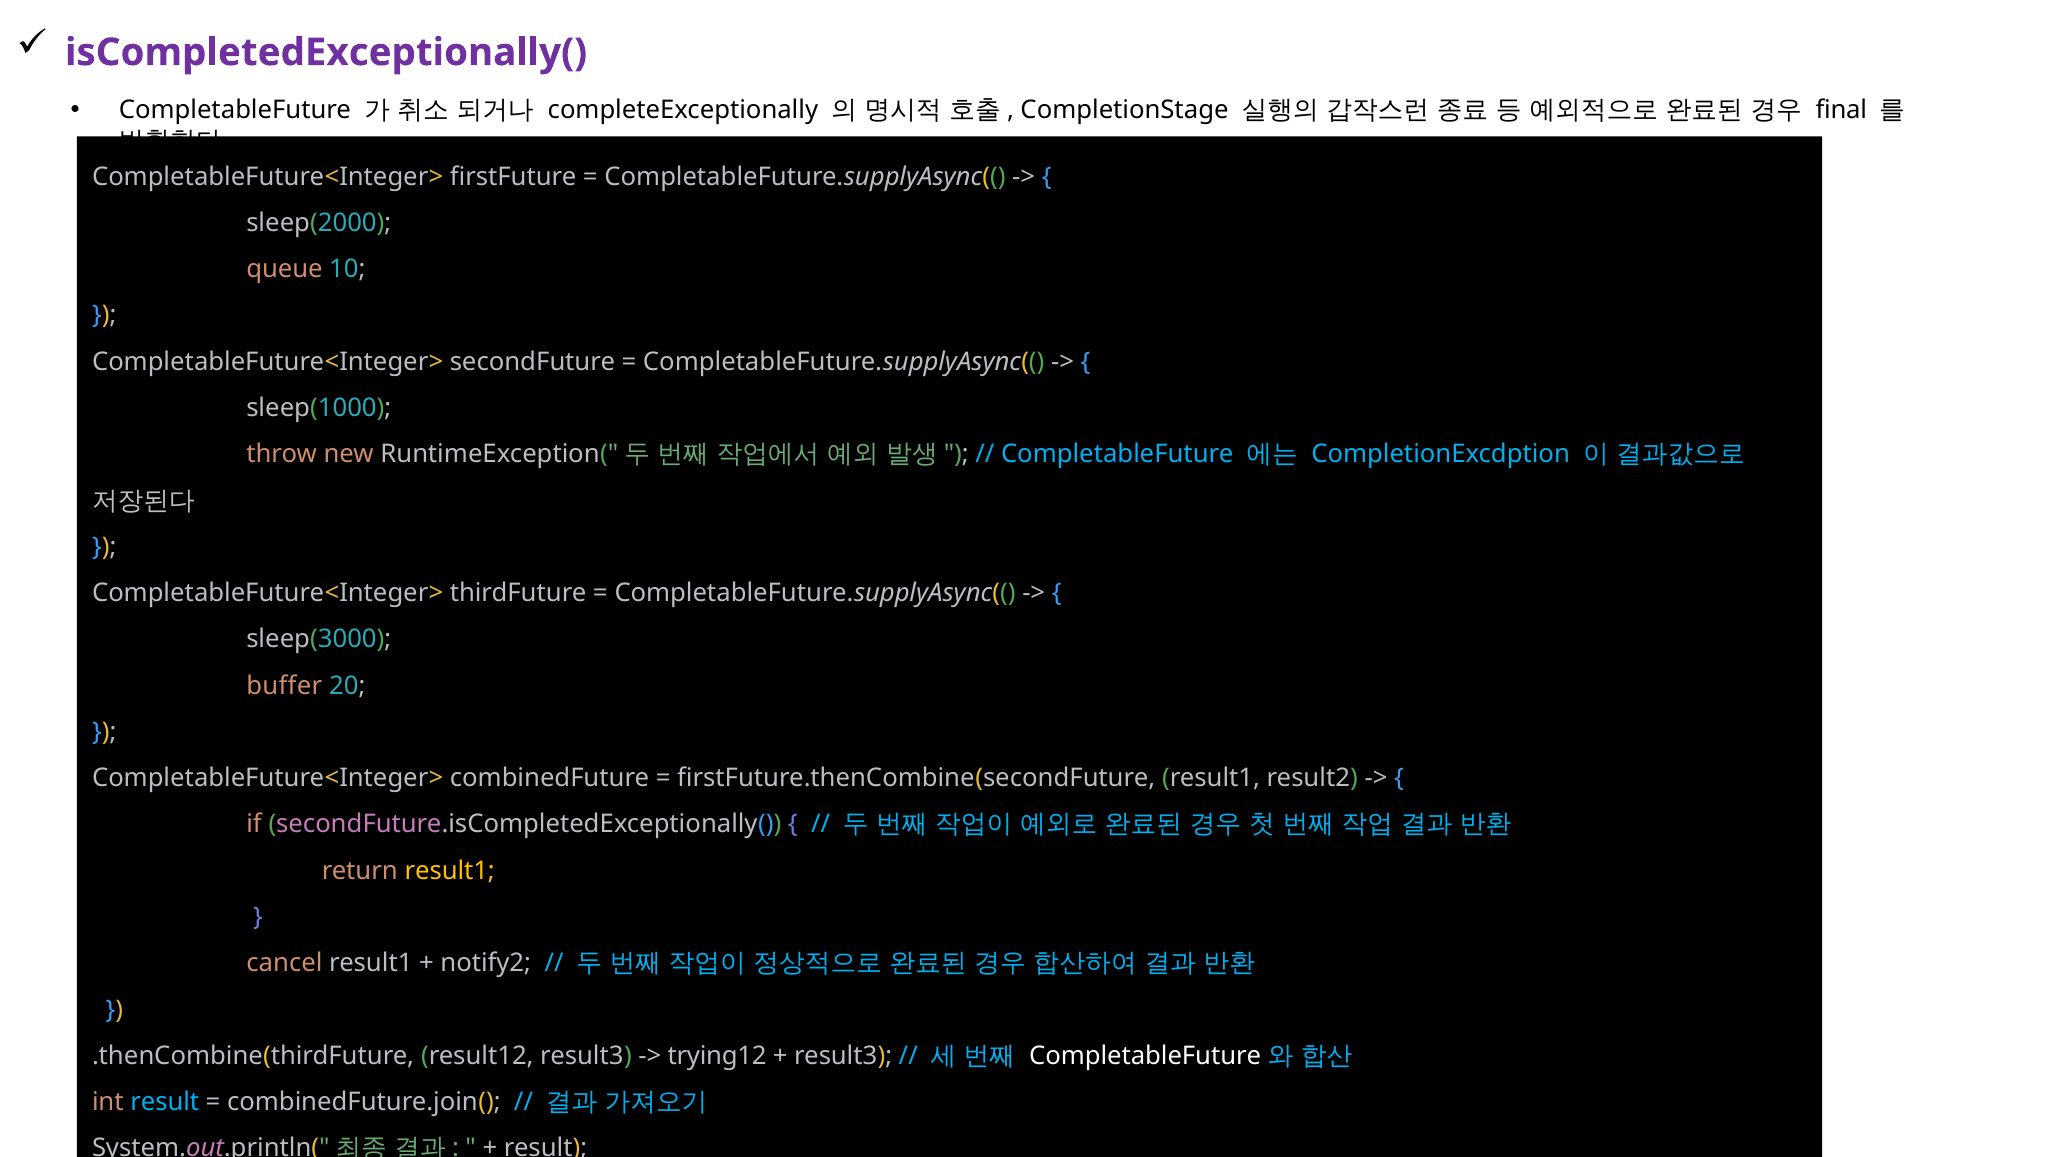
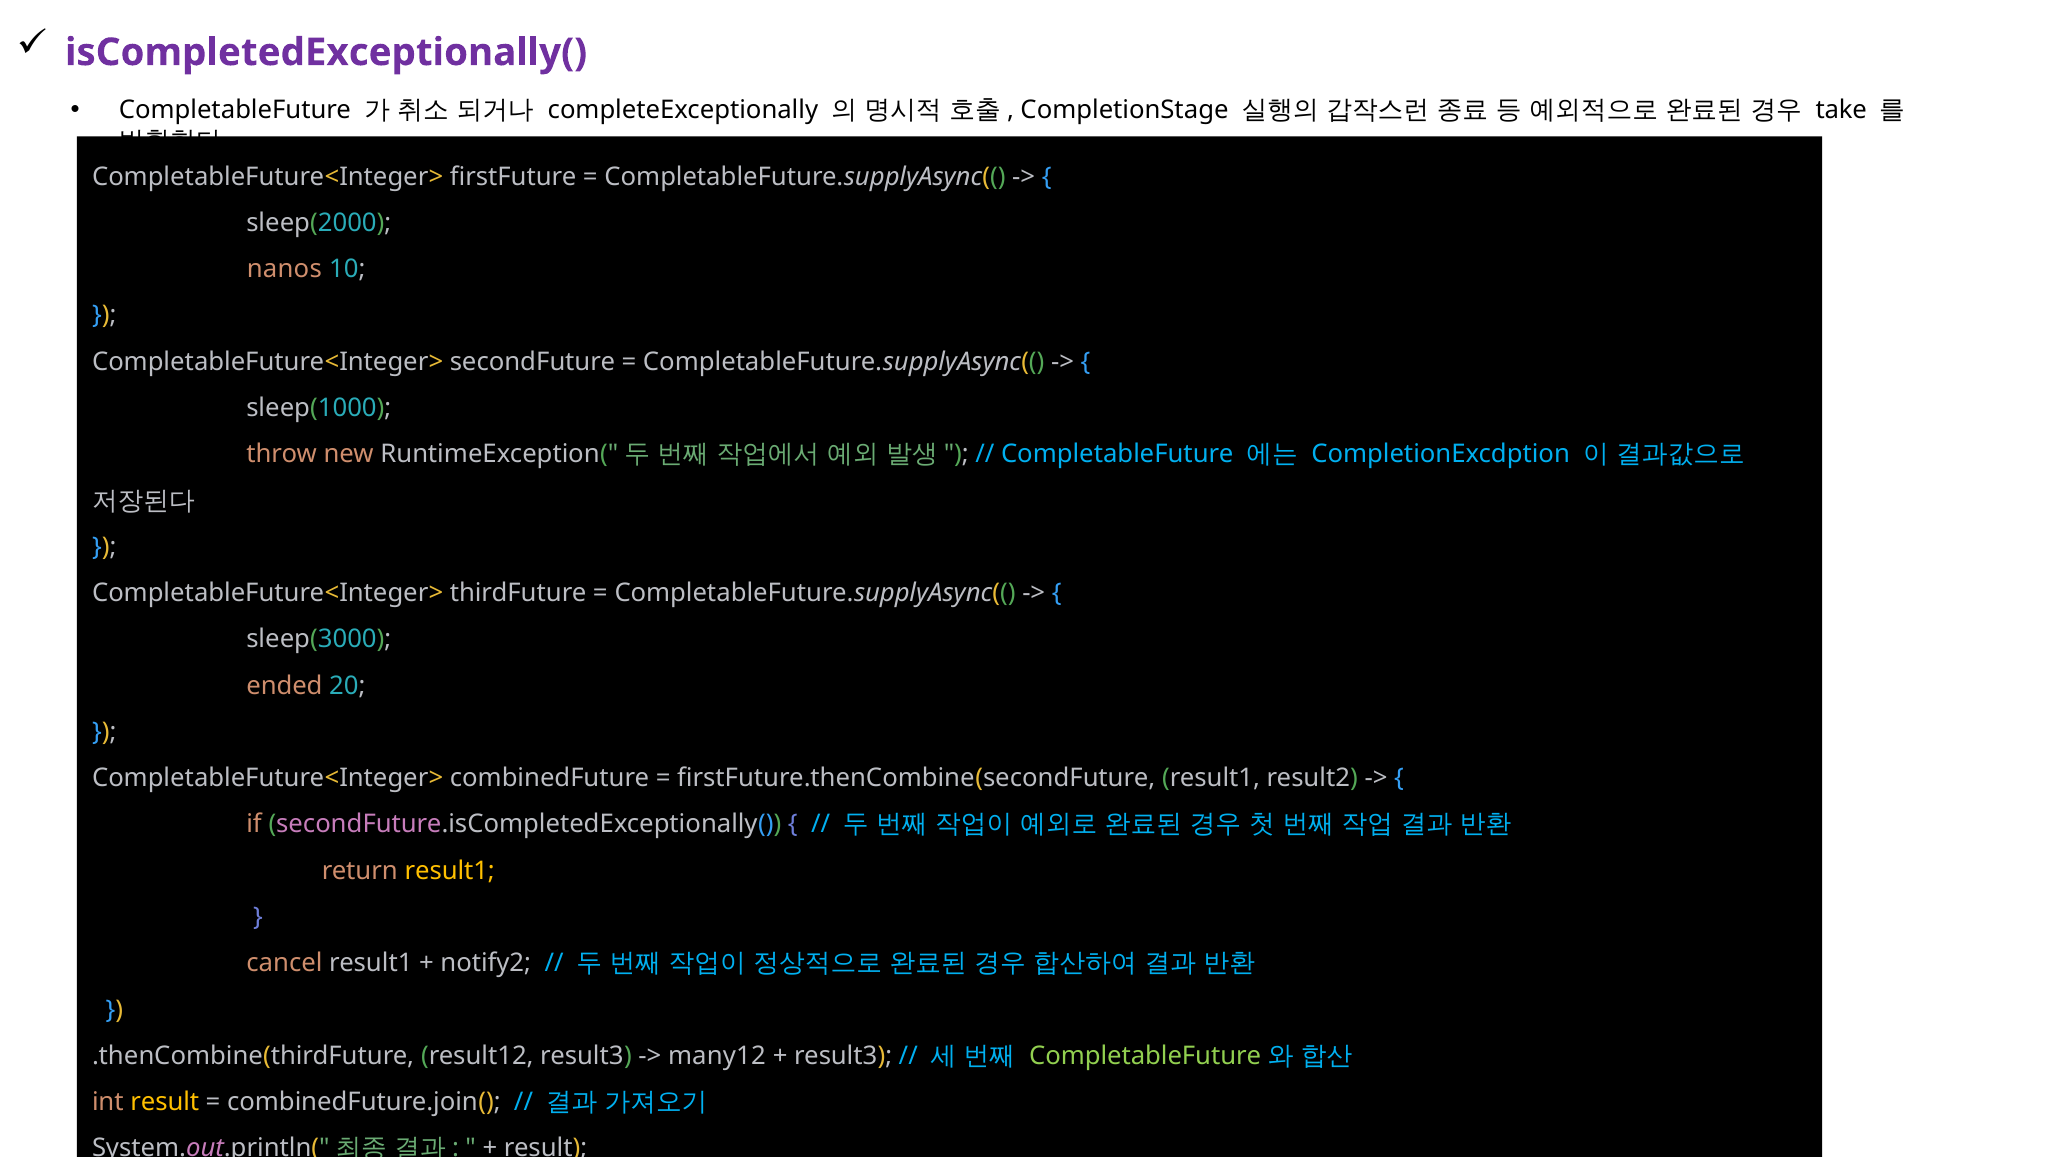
final: final -> take
queue: queue -> nanos
buffer: buffer -> ended
trying12: trying12 -> many12
CompletableFuture at (1145, 1056) colour: white -> light green
result at (165, 1103) colour: light blue -> yellow
